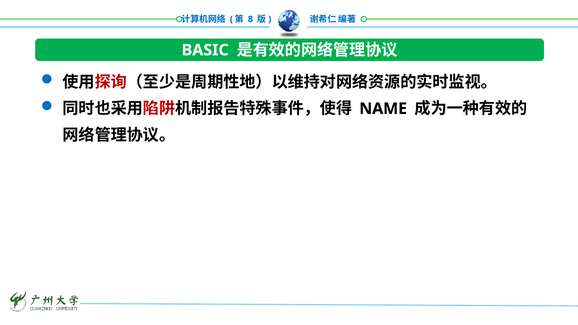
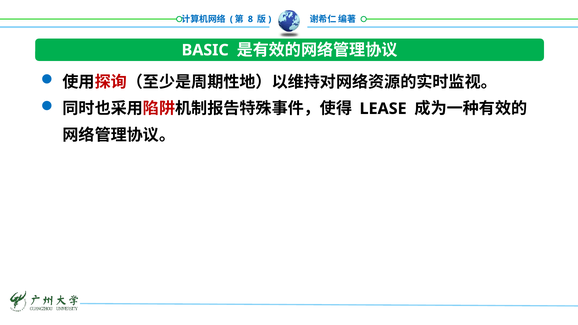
NAME: NAME -> LEASE
